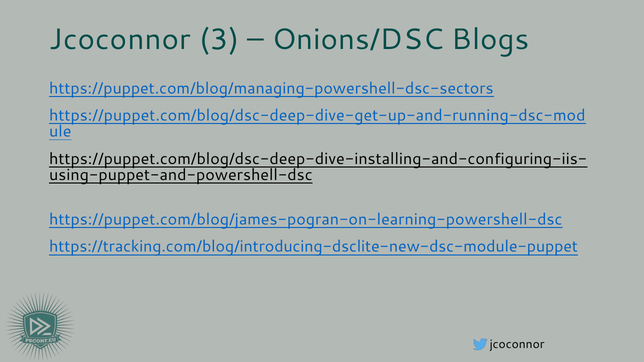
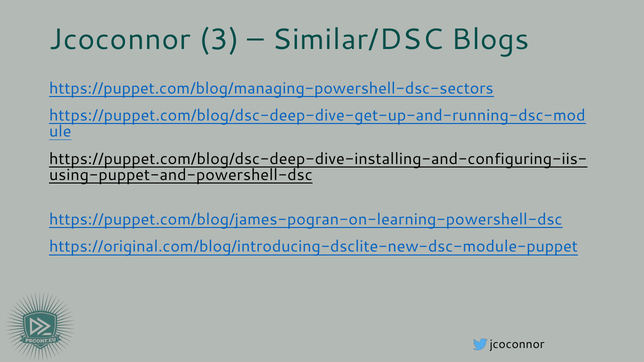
Onions/DSC: Onions/DSC -> Similar/DSC
https://tracking.com/blog/introducing-dsclite-new-dsc-module-puppet: https://tracking.com/blog/introducing-dsclite-new-dsc-module-puppet -> https://original.com/blog/introducing-dsclite-new-dsc-module-puppet
